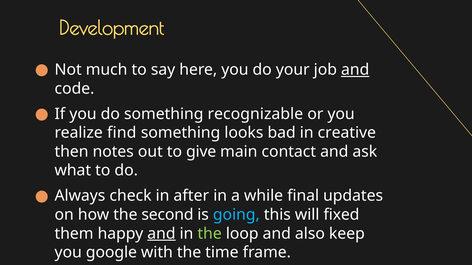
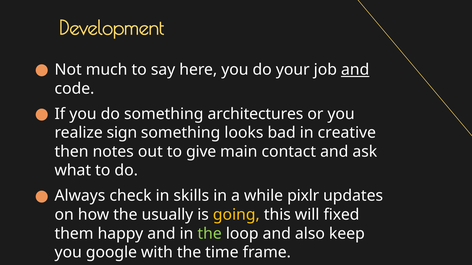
recognizable: recognizable -> architectures
find: find -> sign
after: after -> skills
final: final -> pixlr
second: second -> usually
going colour: light blue -> yellow
and at (161, 234) underline: present -> none
